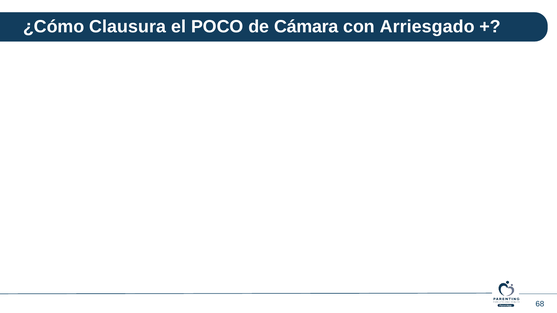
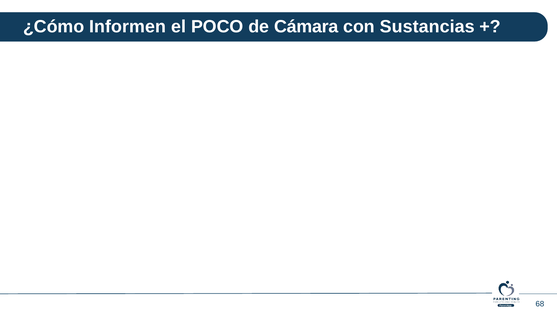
Clausura: Clausura -> Informen
Arriesgado: Arriesgado -> Sustancias
